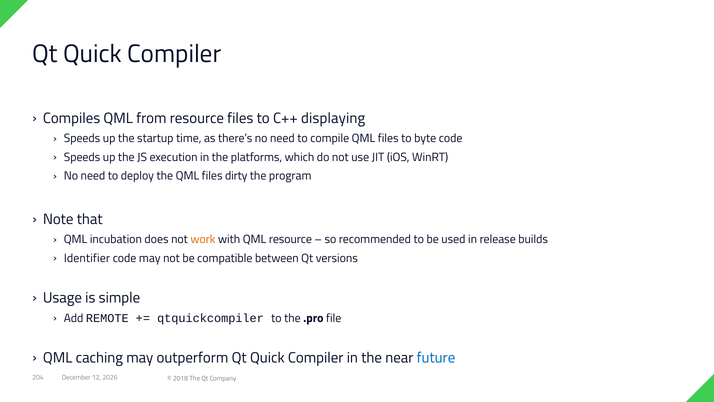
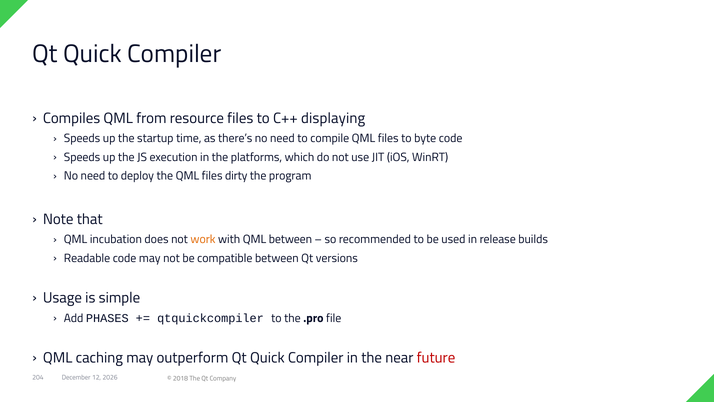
QML resource: resource -> between
Identifier: Identifier -> Readable
REMOTE: REMOTE -> PHASES
future colour: blue -> red
